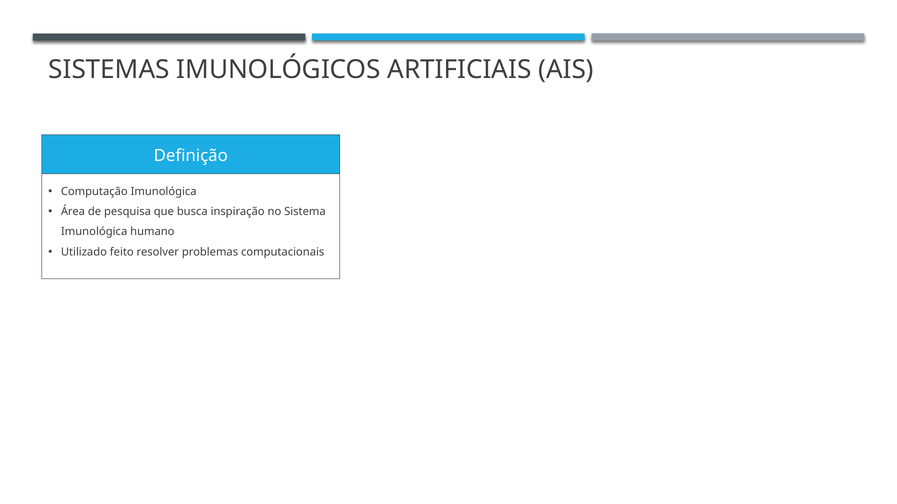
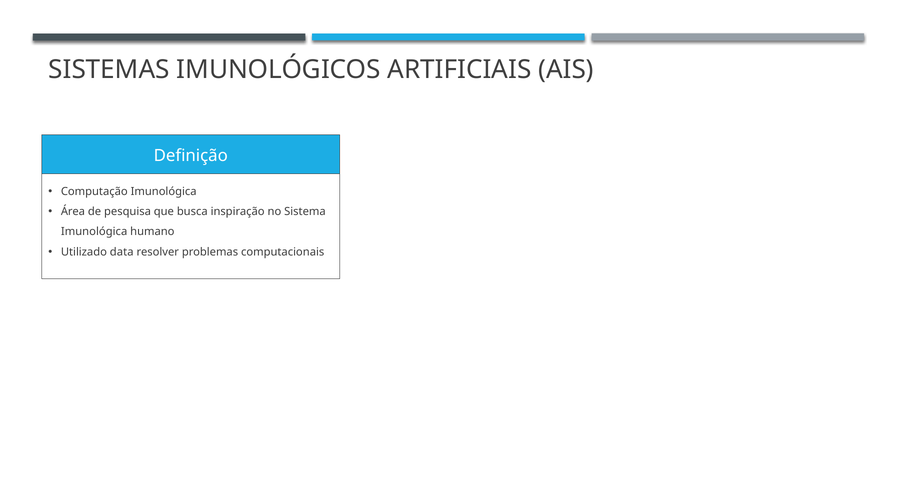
feito: feito -> data
